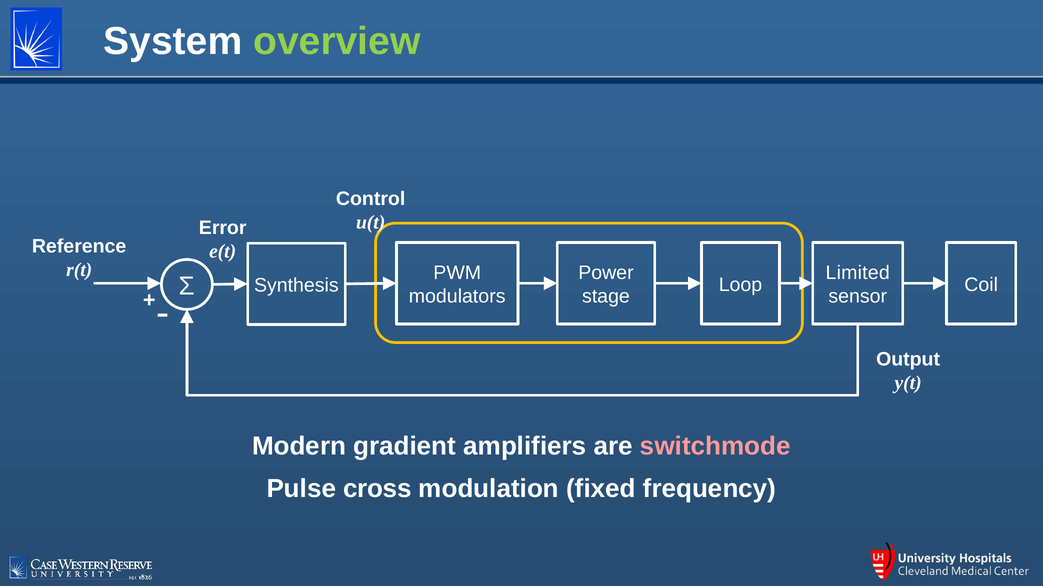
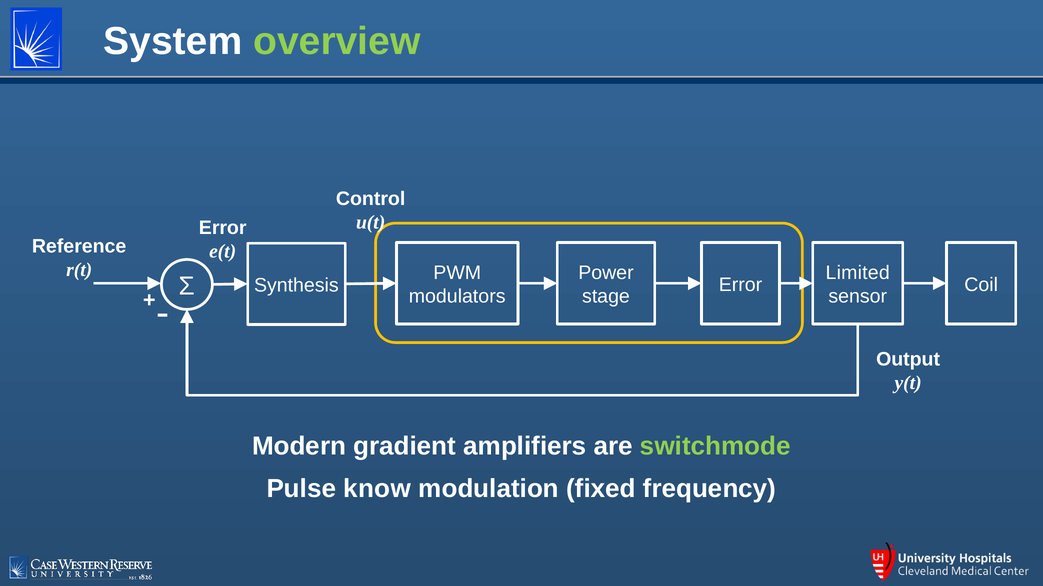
Loop at (740, 285): Loop -> Error
switchmode colour: pink -> light green
cross: cross -> know
